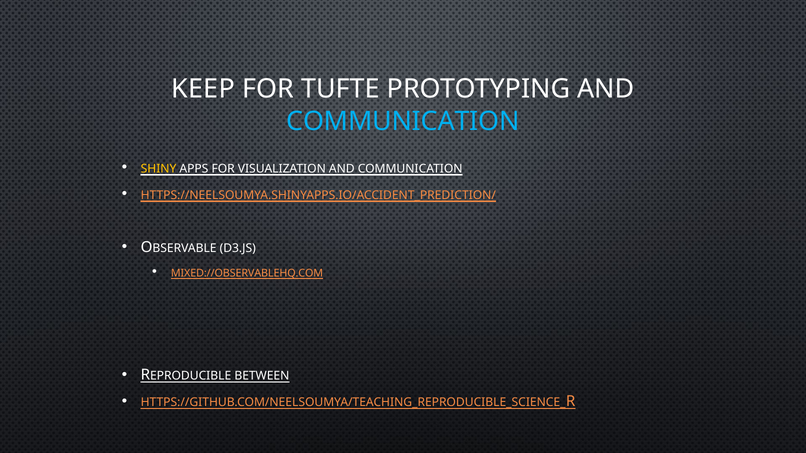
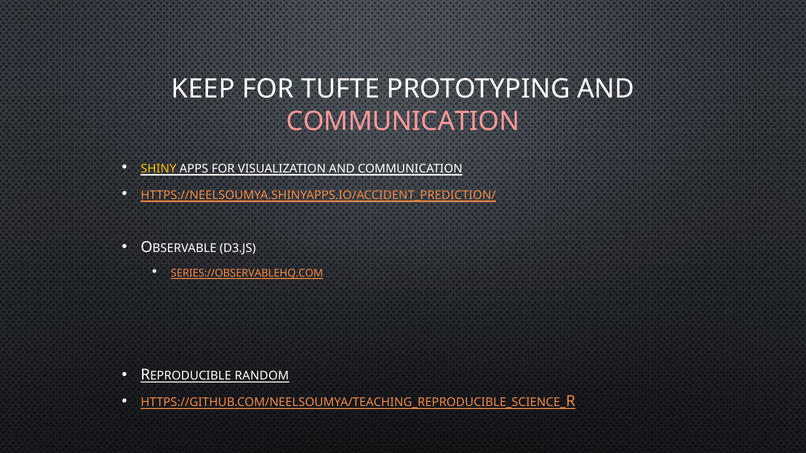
COMMUNICATION at (403, 121) colour: light blue -> pink
MIXED://OBSERVABLEHQ.COM: MIXED://OBSERVABLEHQ.COM -> SERIES://OBSERVABLEHQ.COM
BETWEEN: BETWEEN -> RANDOM
